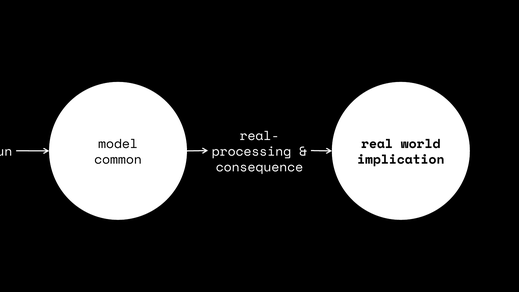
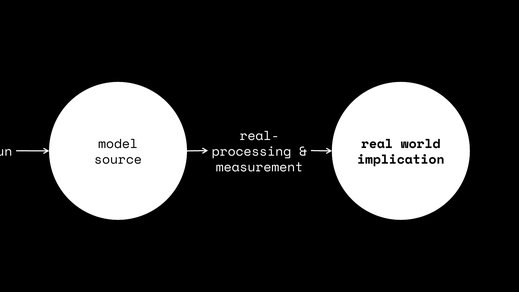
common: common -> source
consequence: consequence -> measurement
